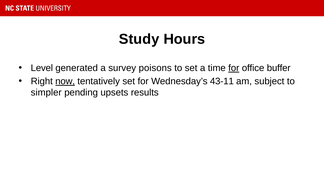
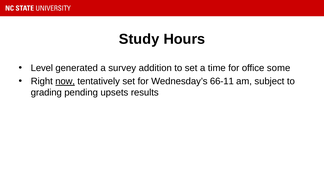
poisons: poisons -> addition
for at (234, 68) underline: present -> none
buffer: buffer -> some
43-11: 43-11 -> 66-11
simpler: simpler -> grading
